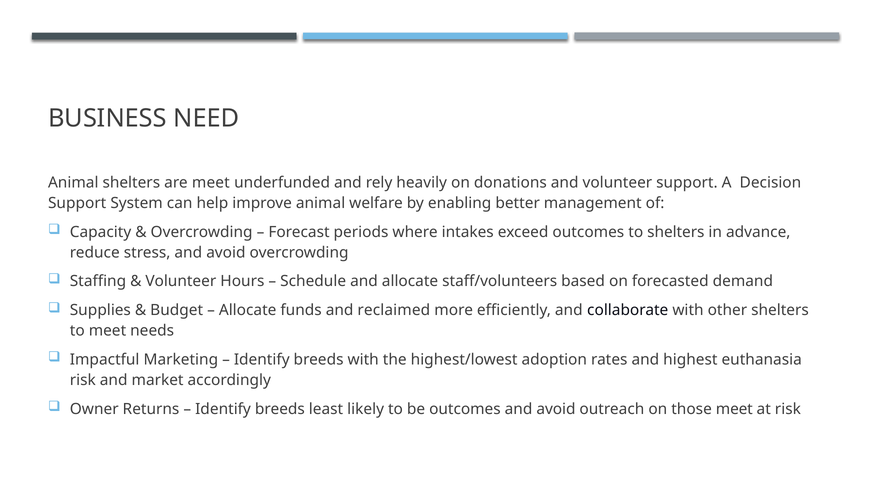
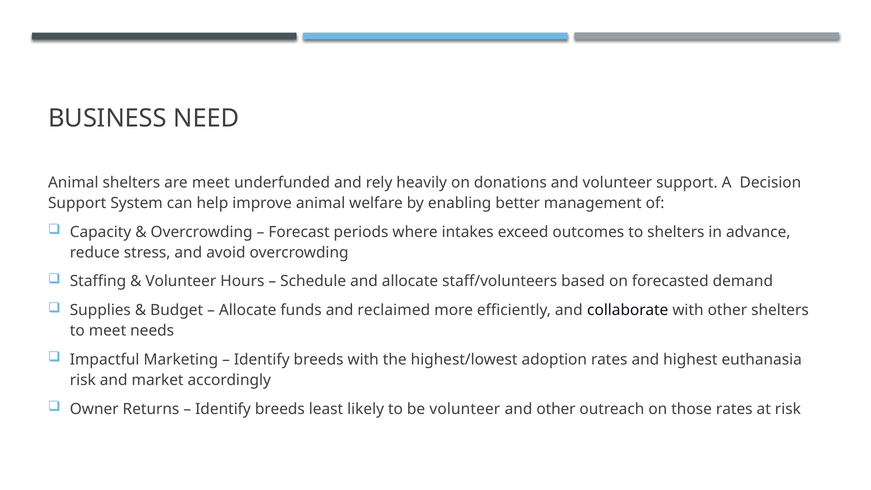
be outcomes: outcomes -> volunteer
avoid at (556, 409): avoid -> other
those meet: meet -> rates
